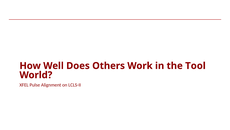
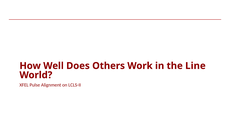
Tool: Tool -> Line
